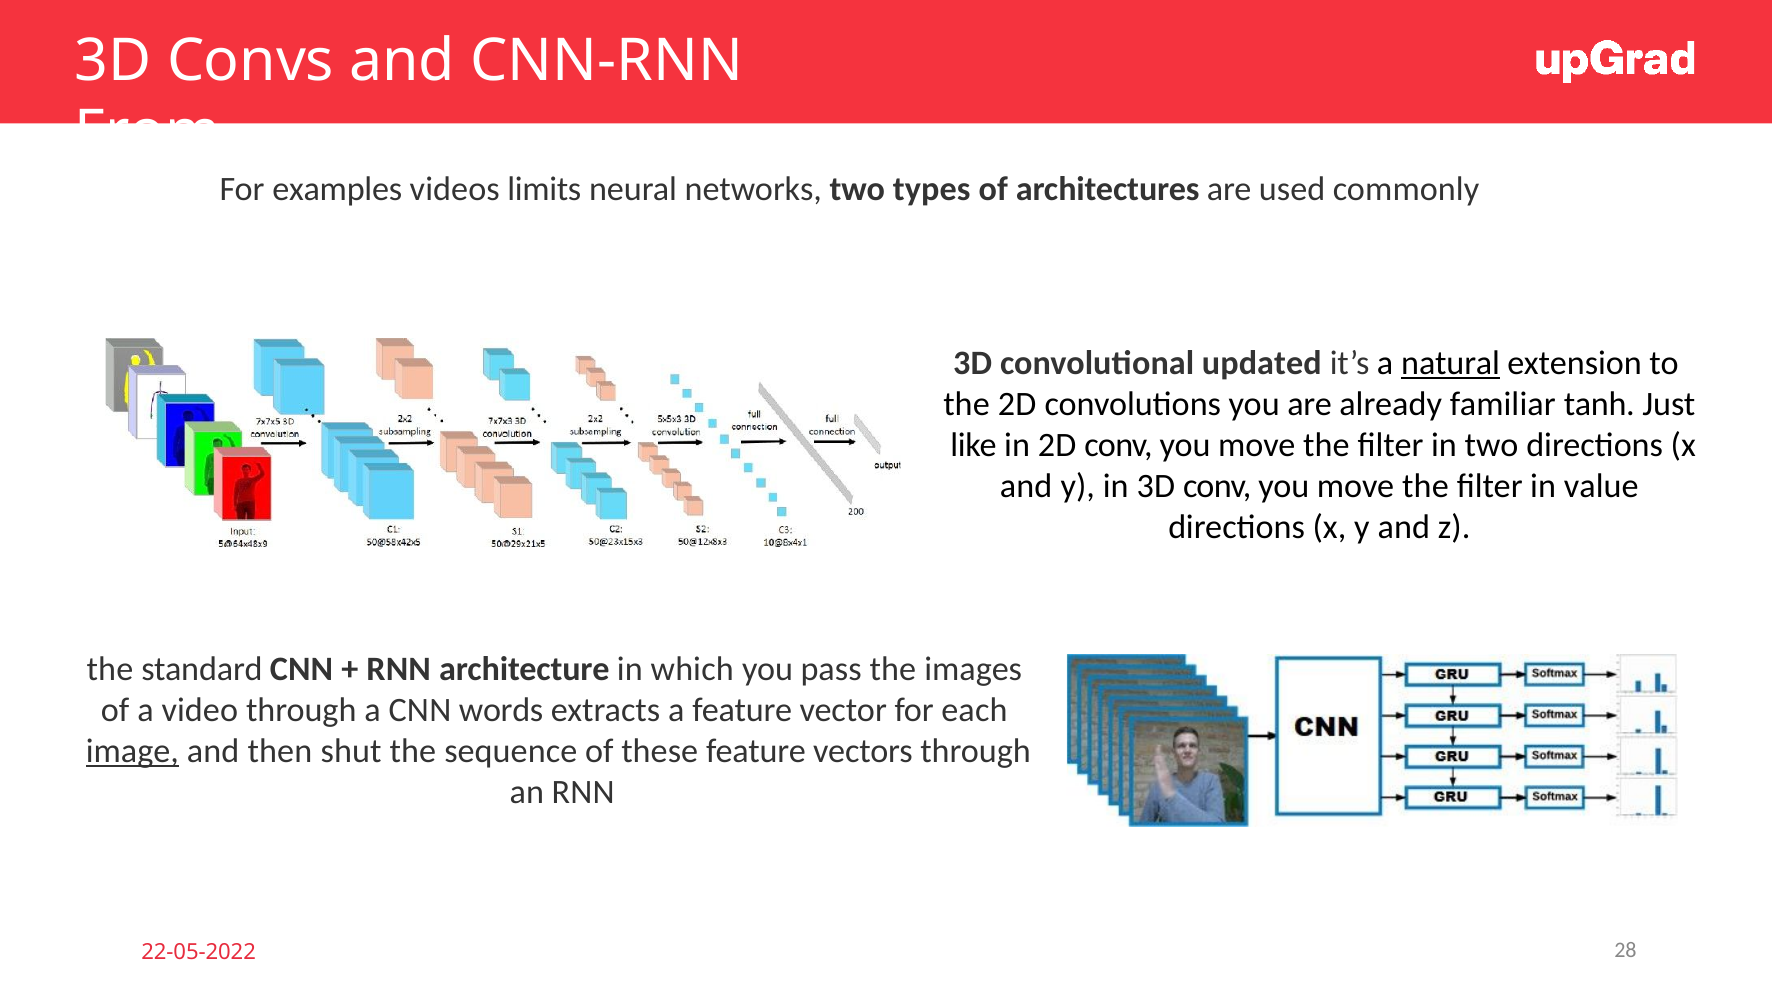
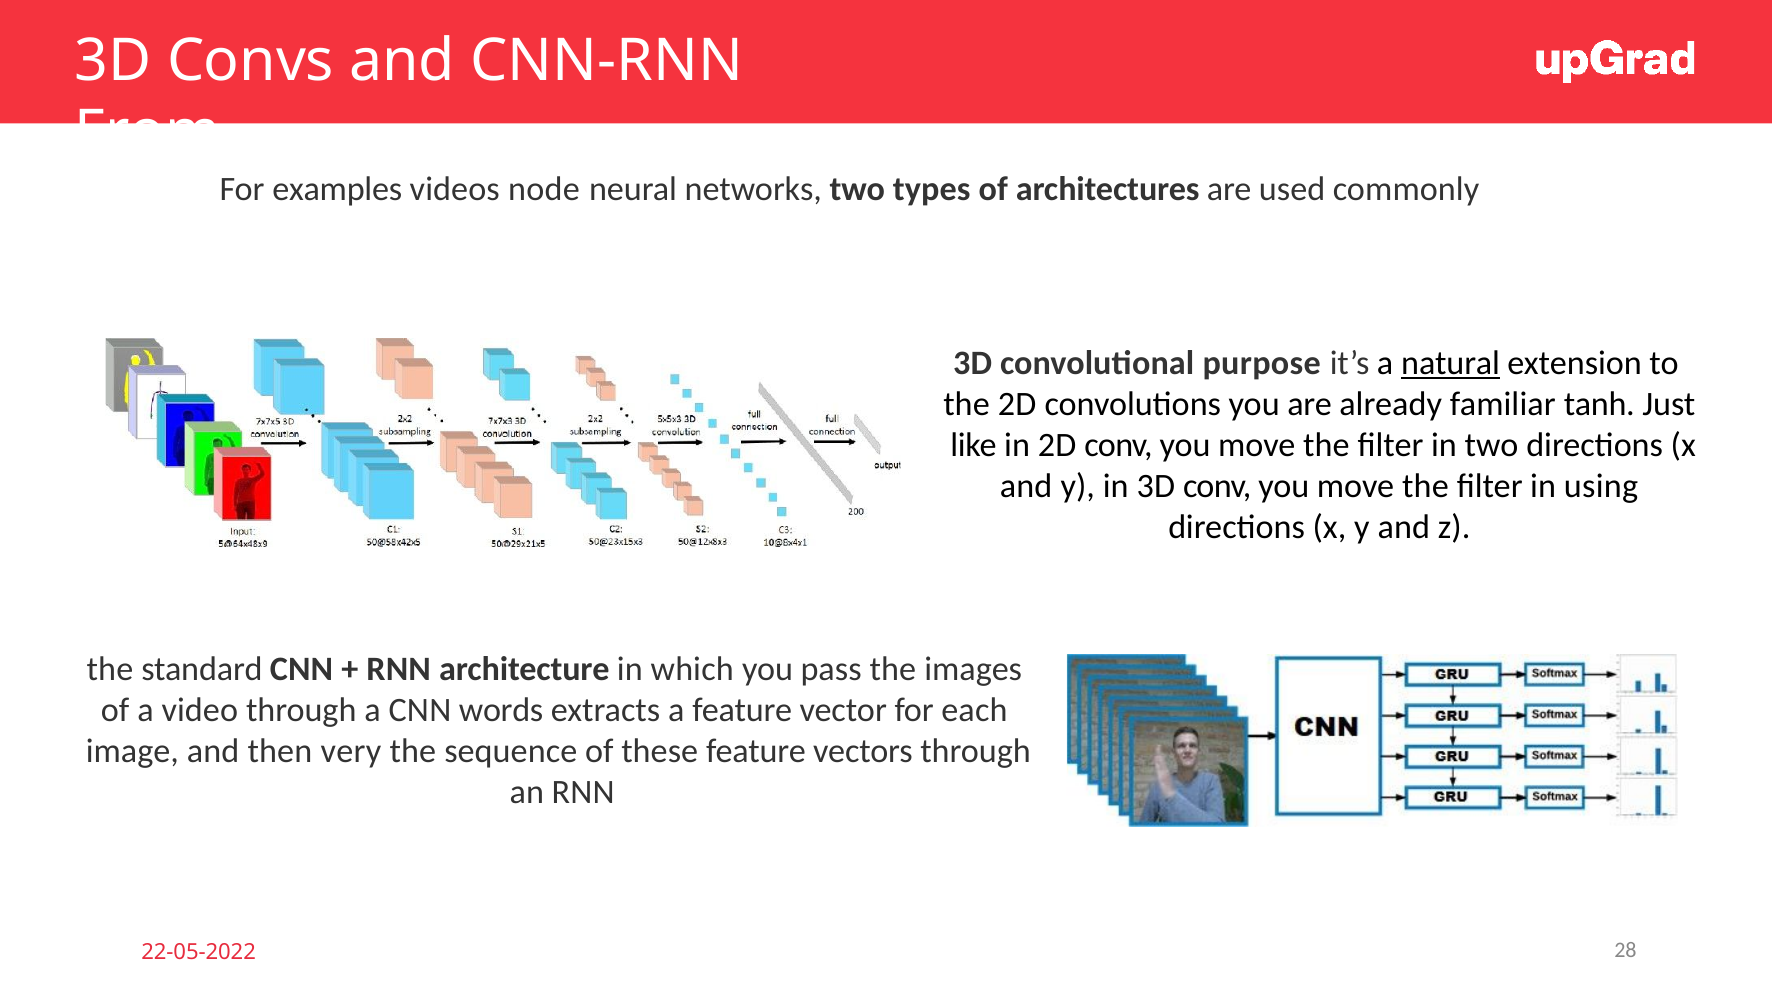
limits: limits -> node
updated: updated -> purpose
value: value -> using
image underline: present -> none
shut: shut -> very
